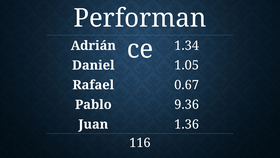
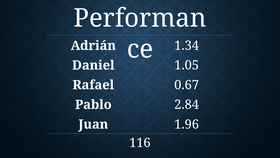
9.36: 9.36 -> 2.84
1.36: 1.36 -> 1.96
